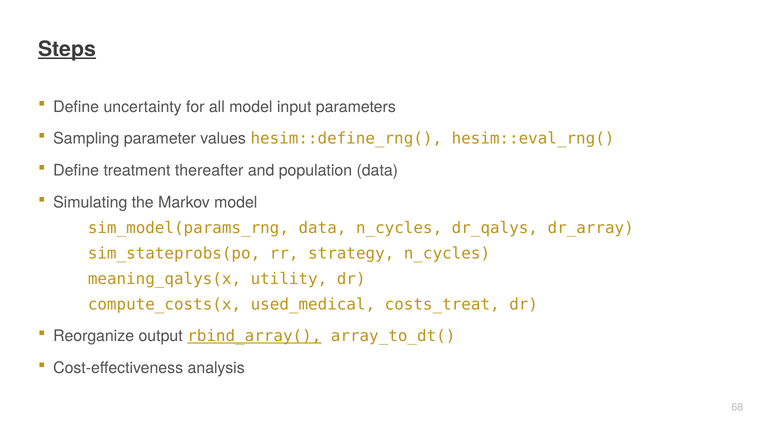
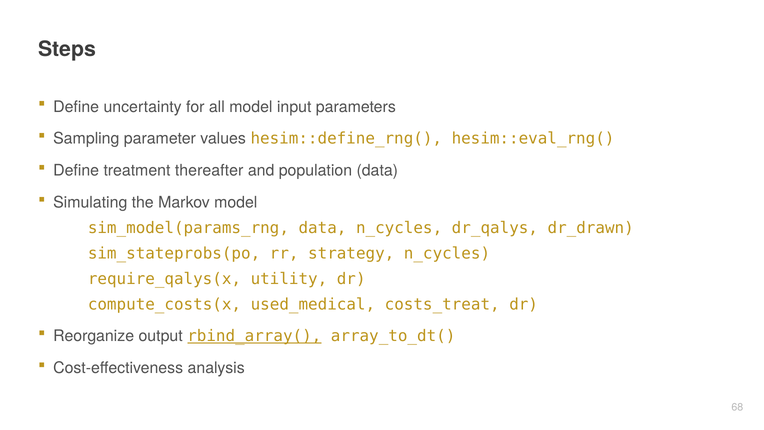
Steps underline: present -> none
dr_array: dr_array -> dr_drawn
meaning_qalys(x: meaning_qalys(x -> require_qalys(x
